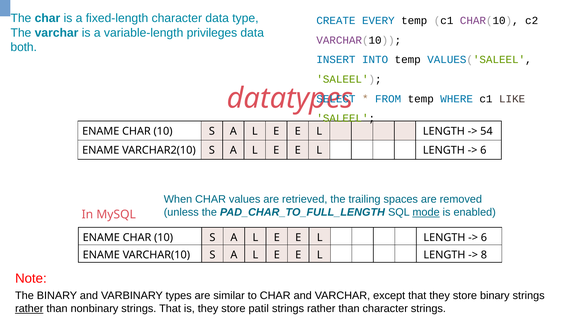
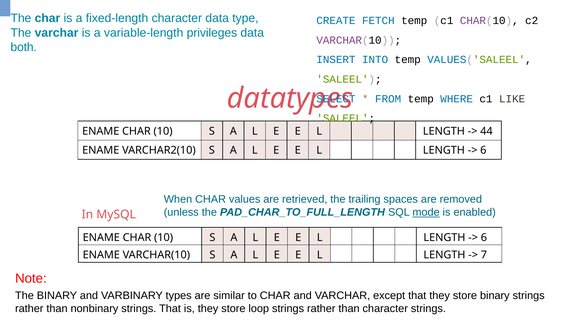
EVERY: EVERY -> FETCH
54: 54 -> 44
8: 8 -> 7
rather at (29, 309) underline: present -> none
patil: patil -> loop
